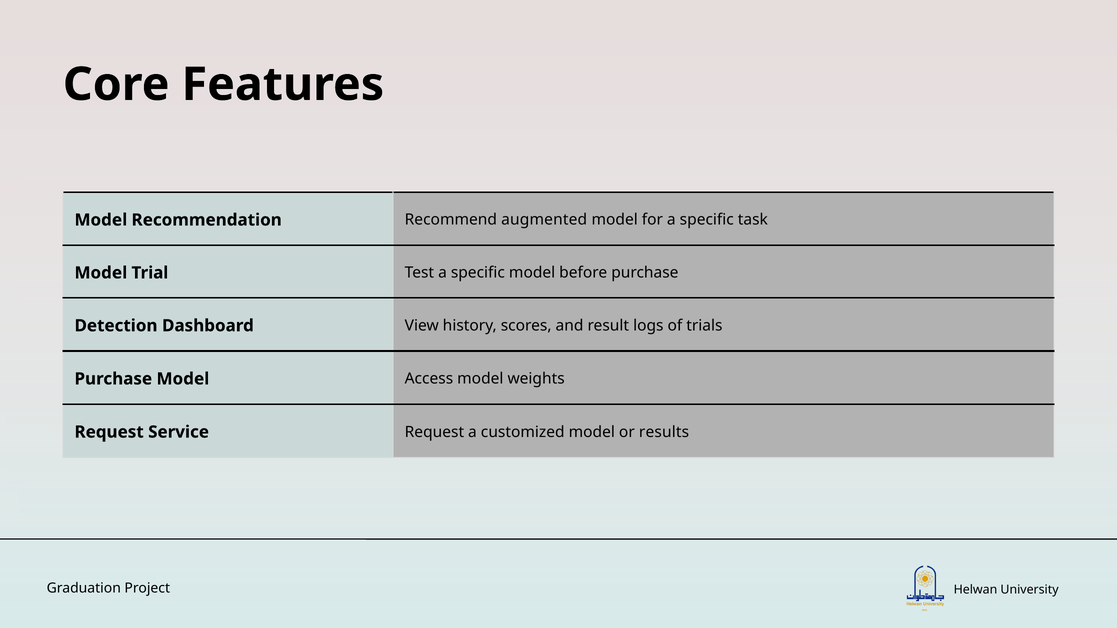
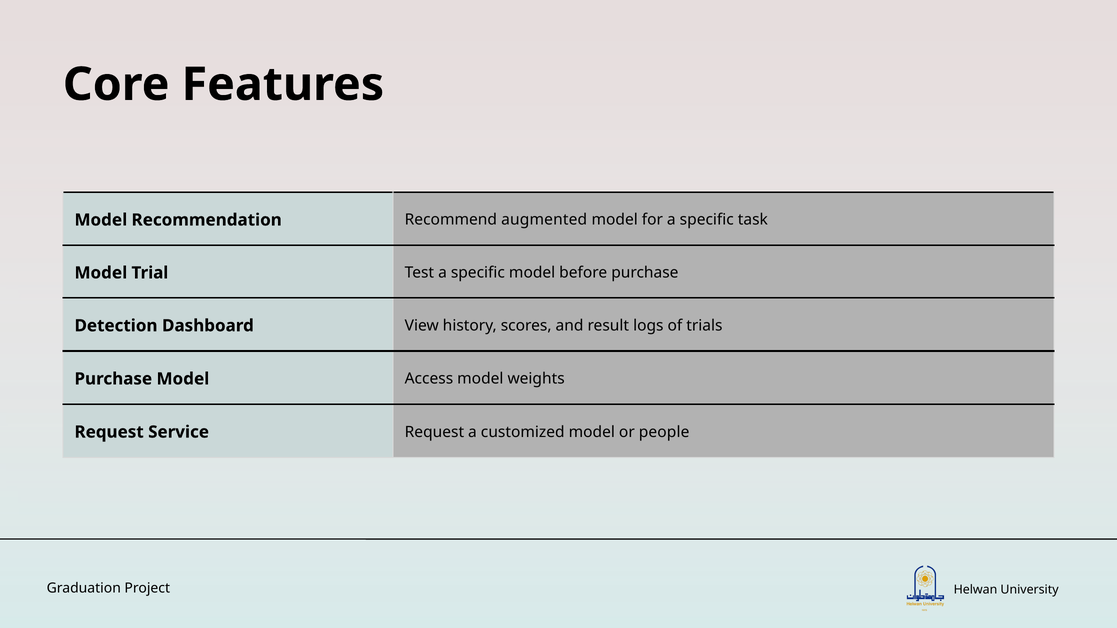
results: results -> people
